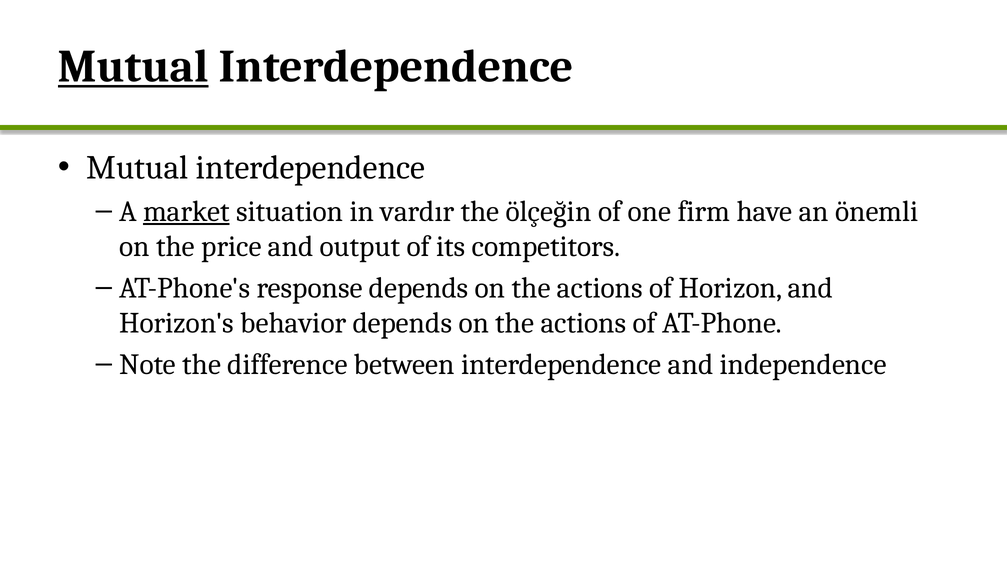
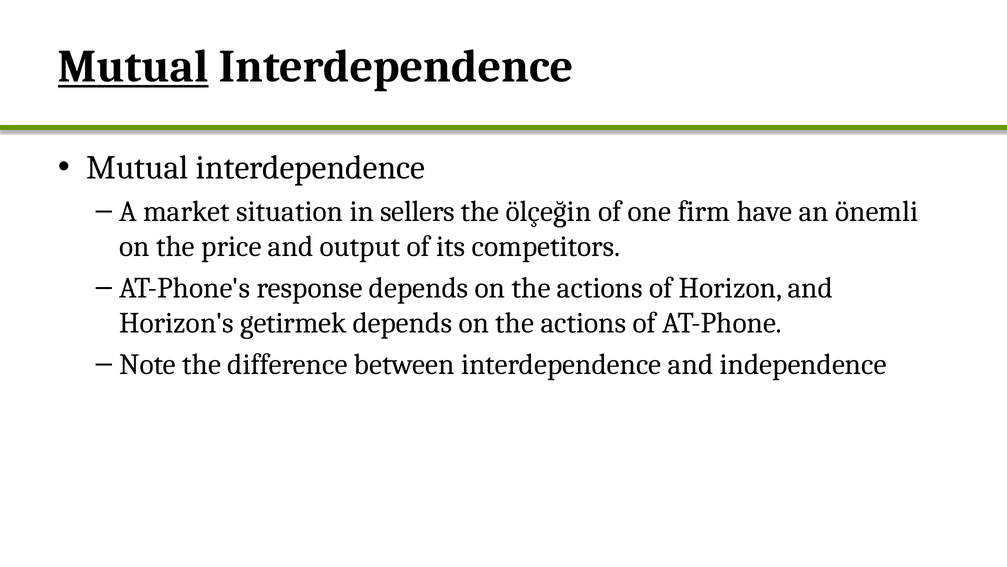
market underline: present -> none
vardır: vardır -> sellers
behavior: behavior -> getirmek
